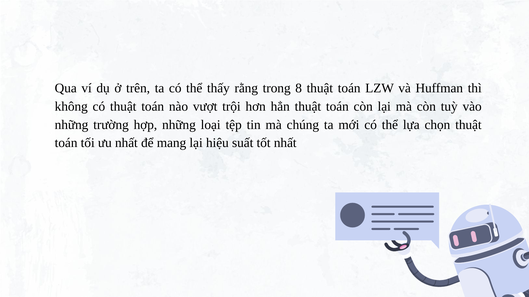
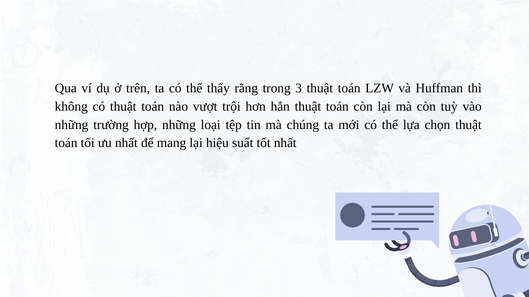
8: 8 -> 3
